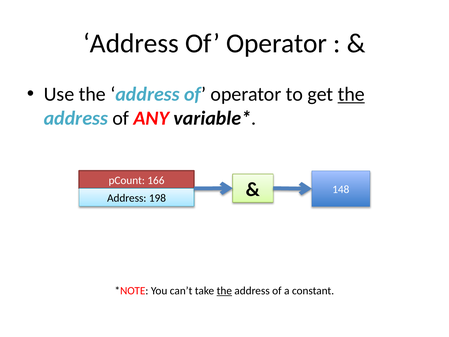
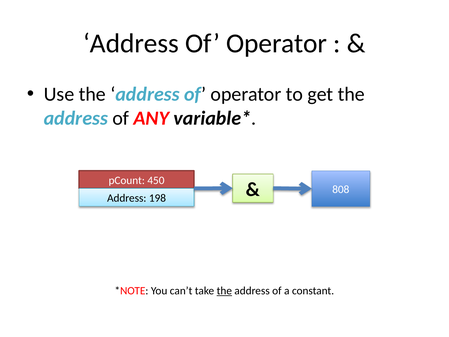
the at (351, 94) underline: present -> none
166: 166 -> 450
148: 148 -> 808
